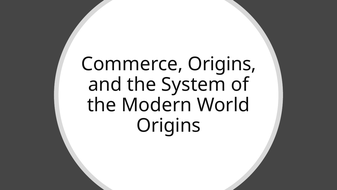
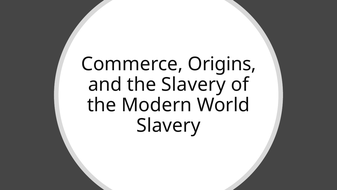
the System: System -> Slavery
Origins at (169, 125): Origins -> Slavery
